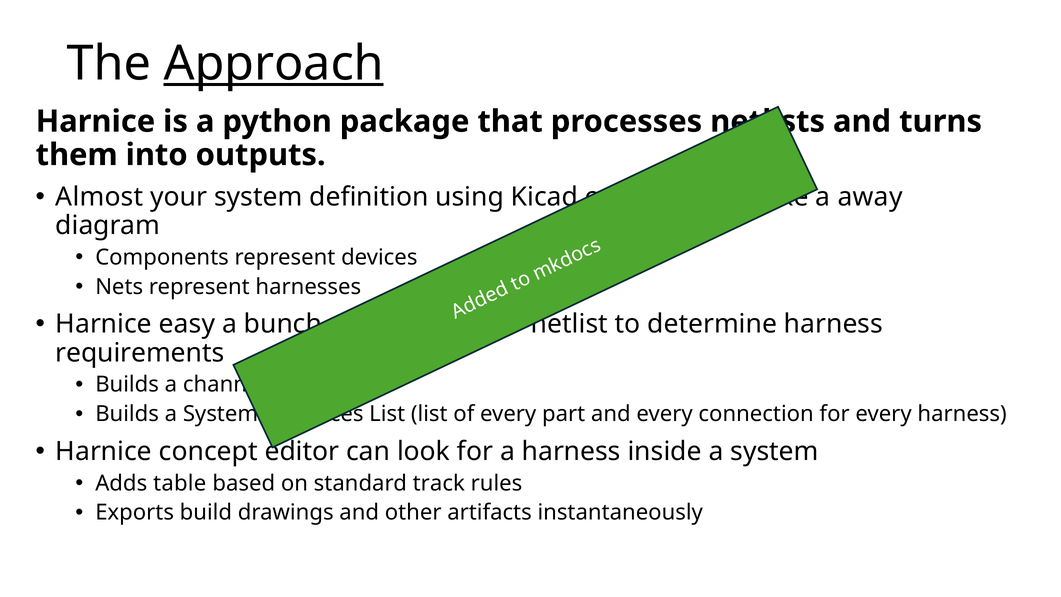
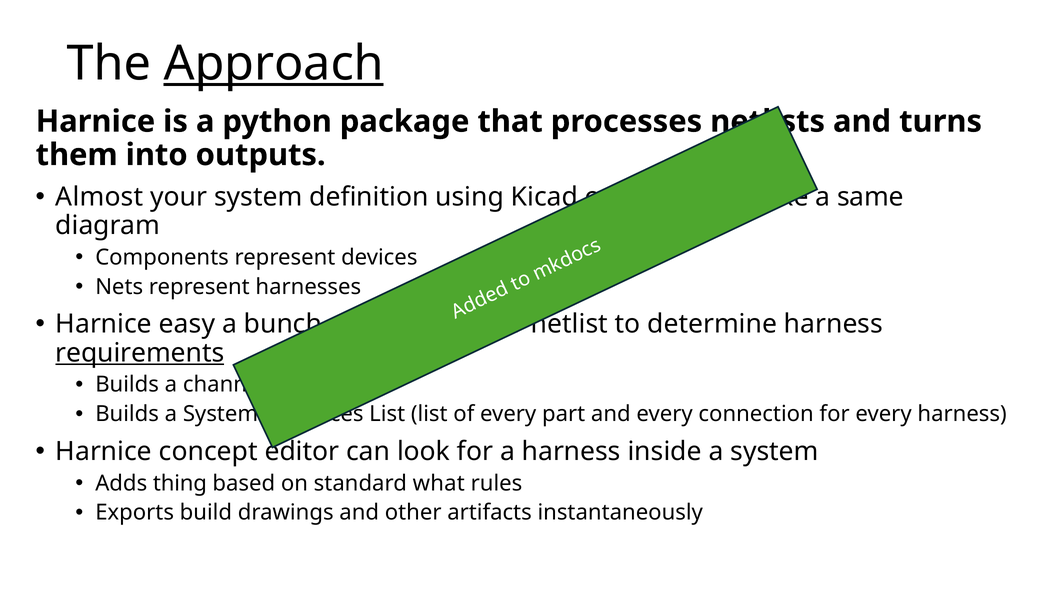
away: away -> same
requirements underline: none -> present
table: table -> thing
track: track -> what
